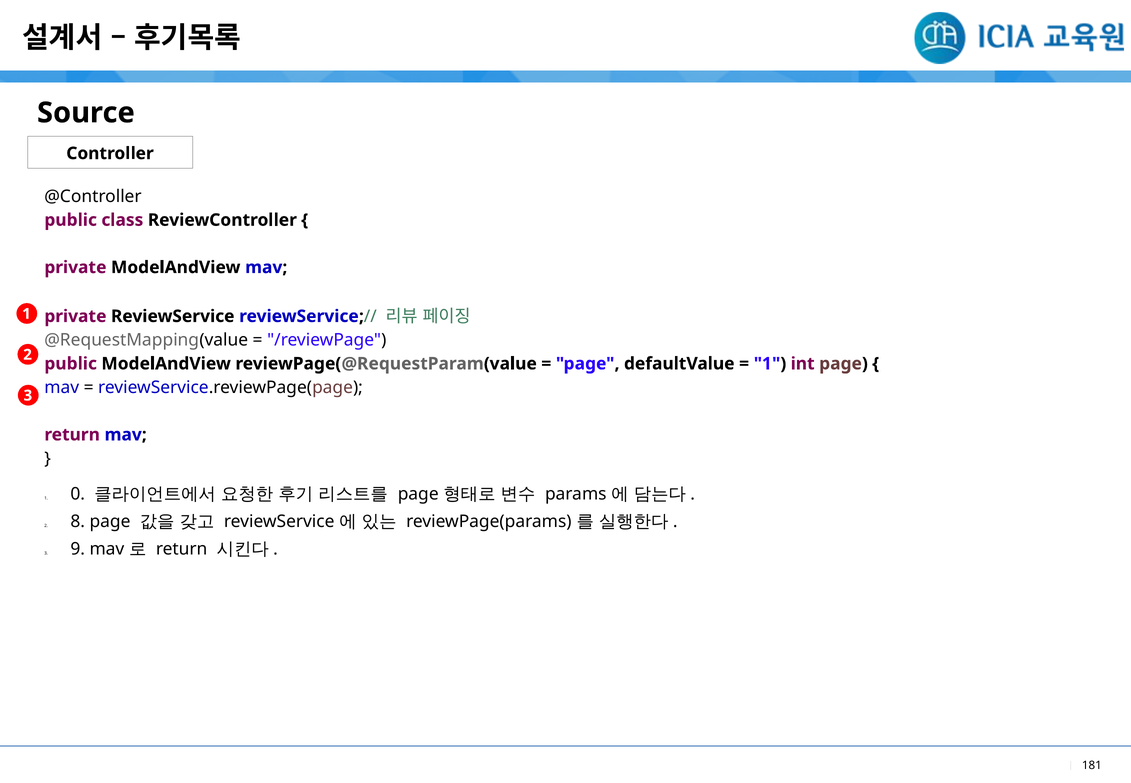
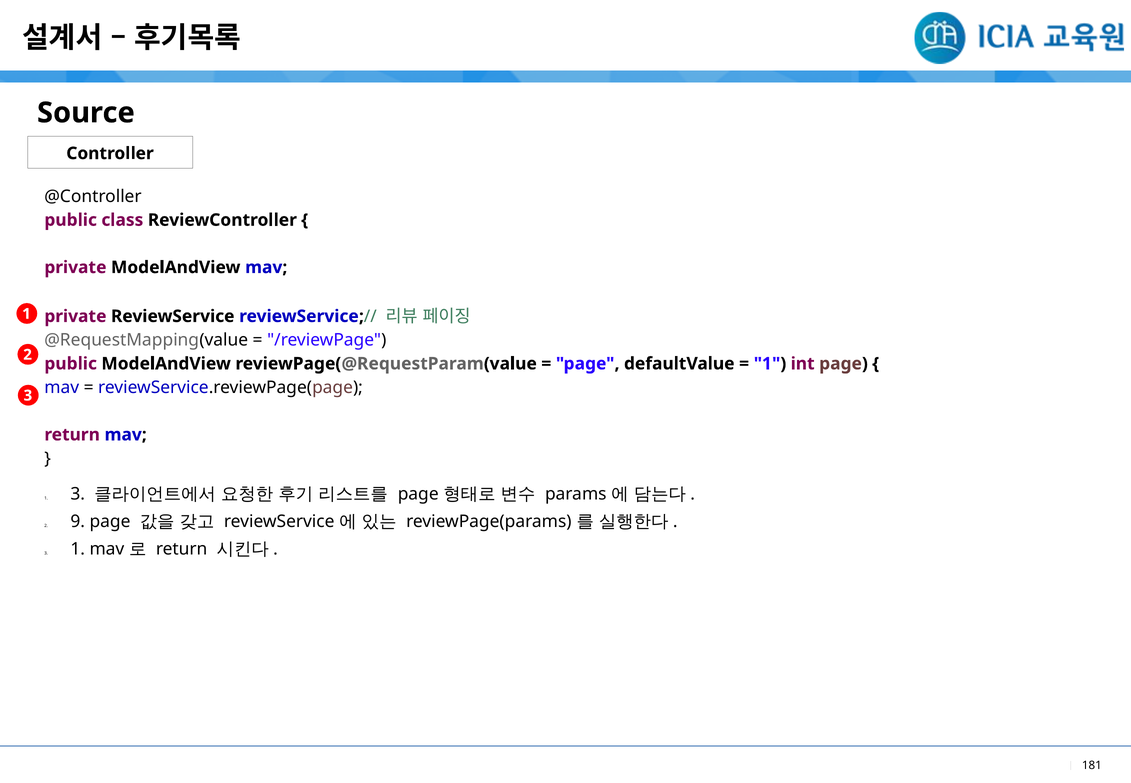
1 0: 0 -> 3
8: 8 -> 9
3 9: 9 -> 1
